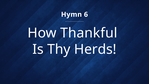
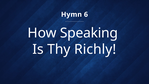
Thankful: Thankful -> Speaking
Herds: Herds -> Richly
